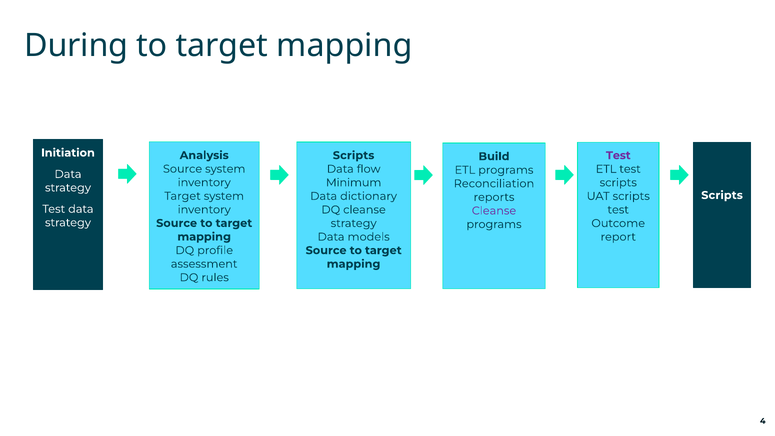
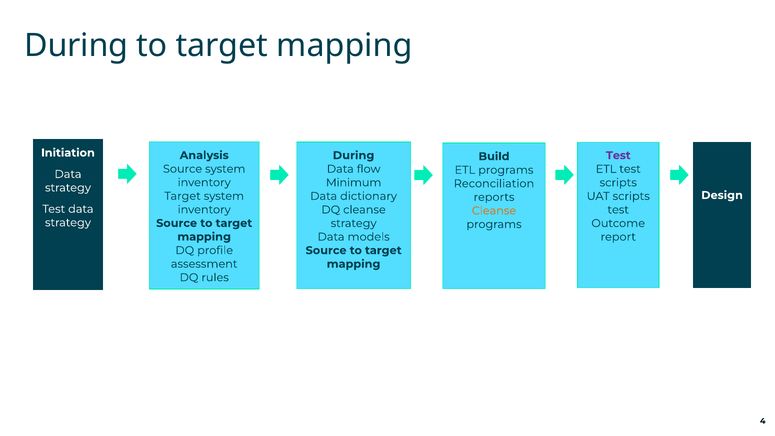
Scripts at (354, 155): Scripts -> During
Scripts at (722, 195): Scripts -> Design
Cleanse at (494, 211) colour: purple -> orange
